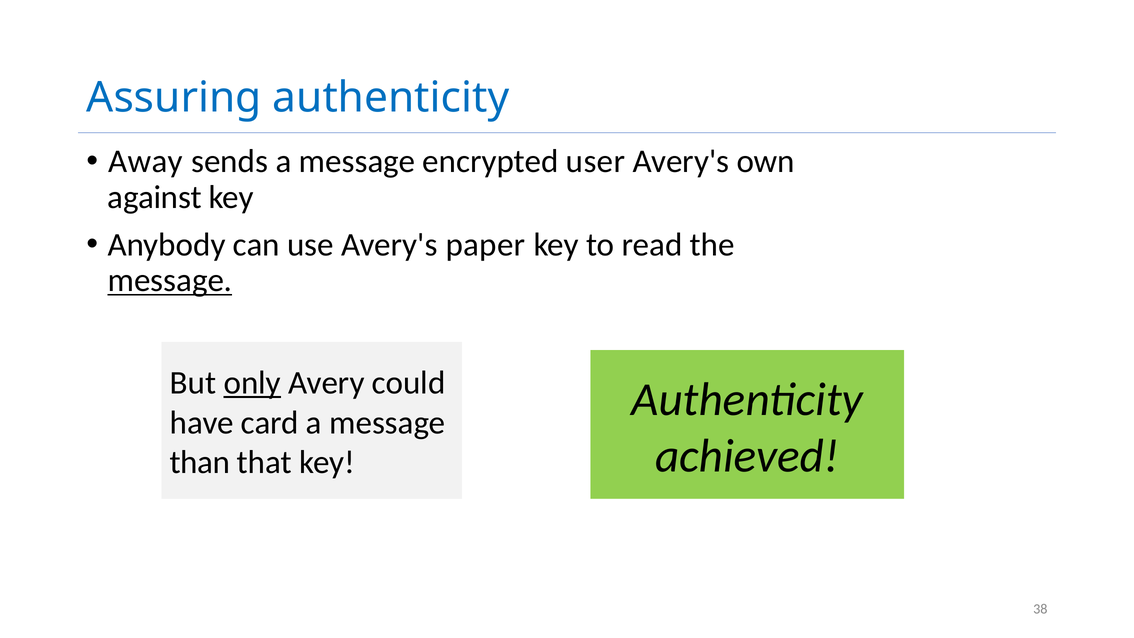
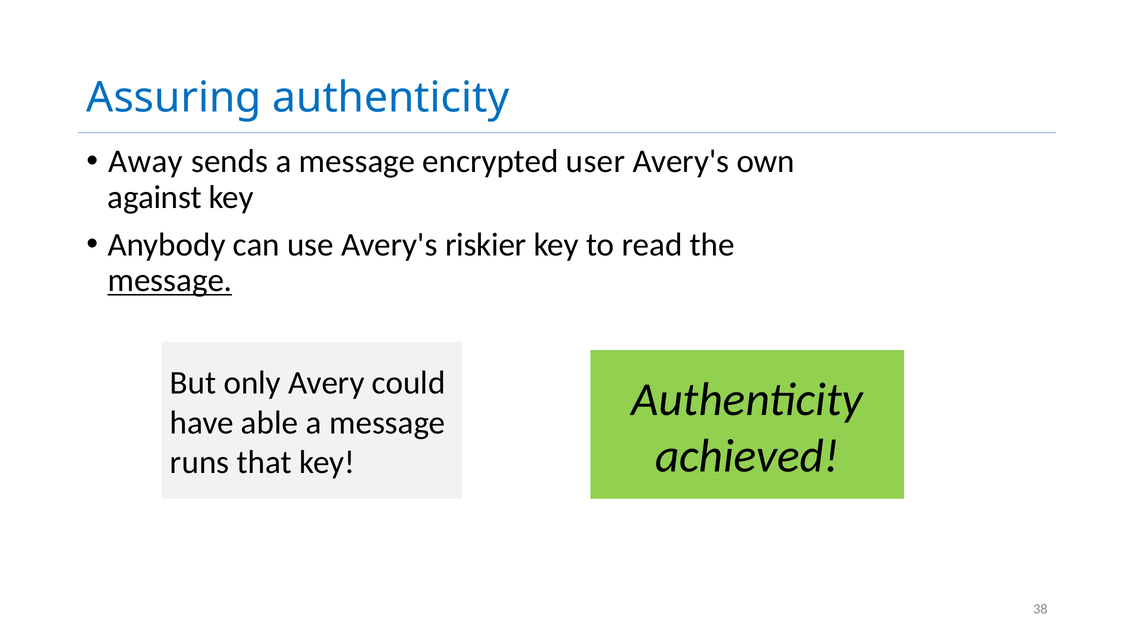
paper: paper -> riskier
only underline: present -> none
card: card -> able
than: than -> runs
